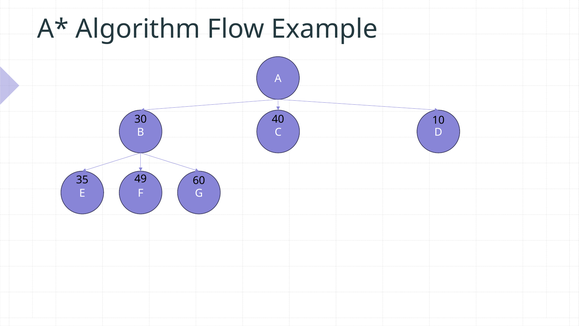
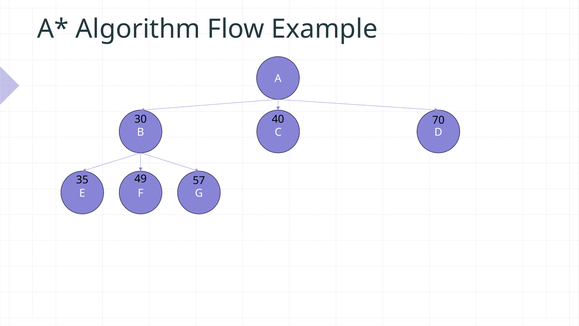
10: 10 -> 70
60: 60 -> 57
